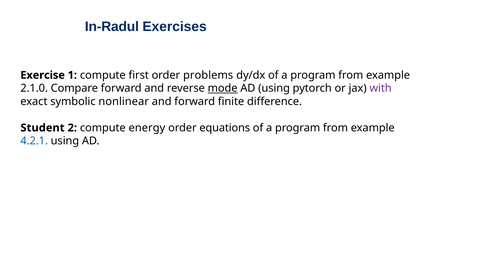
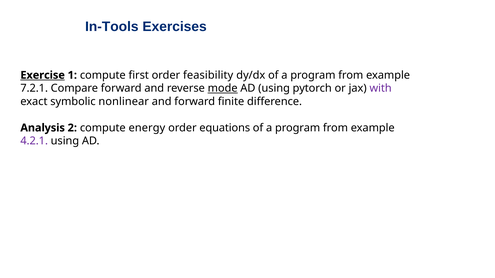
In-Radul: In-Radul -> In-Tools
Exercise underline: none -> present
problems: problems -> feasibility
2.1.0: 2.1.0 -> 7.2.1
Student: Student -> Analysis
4.2.1 colour: blue -> purple
